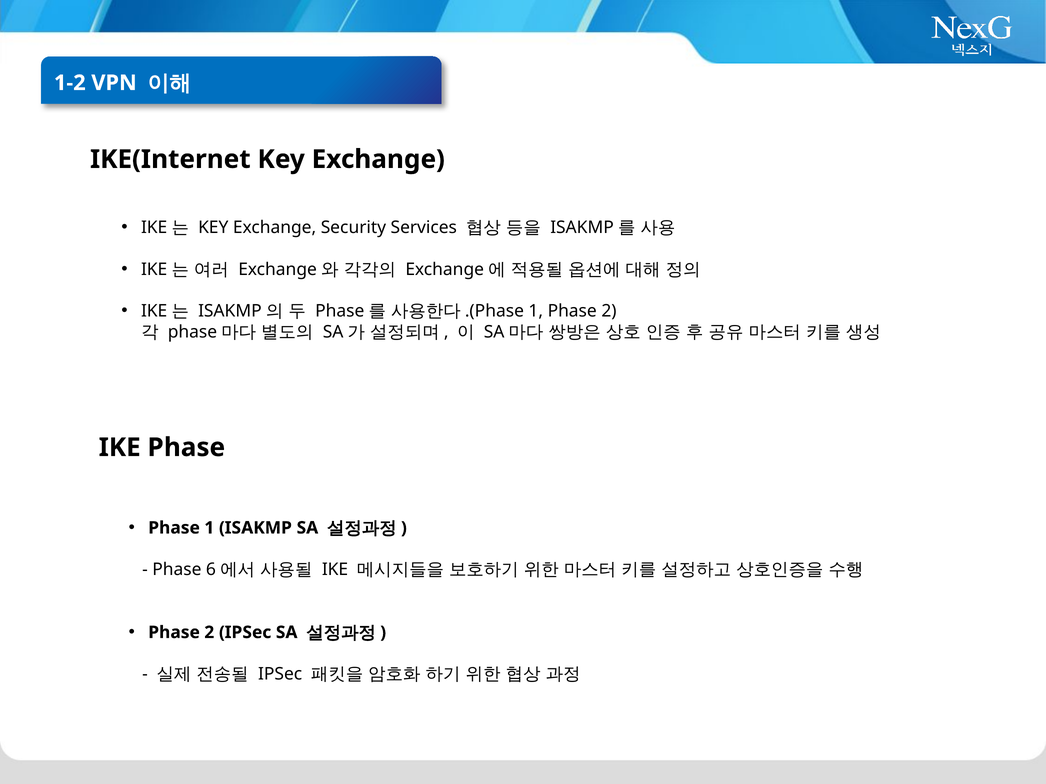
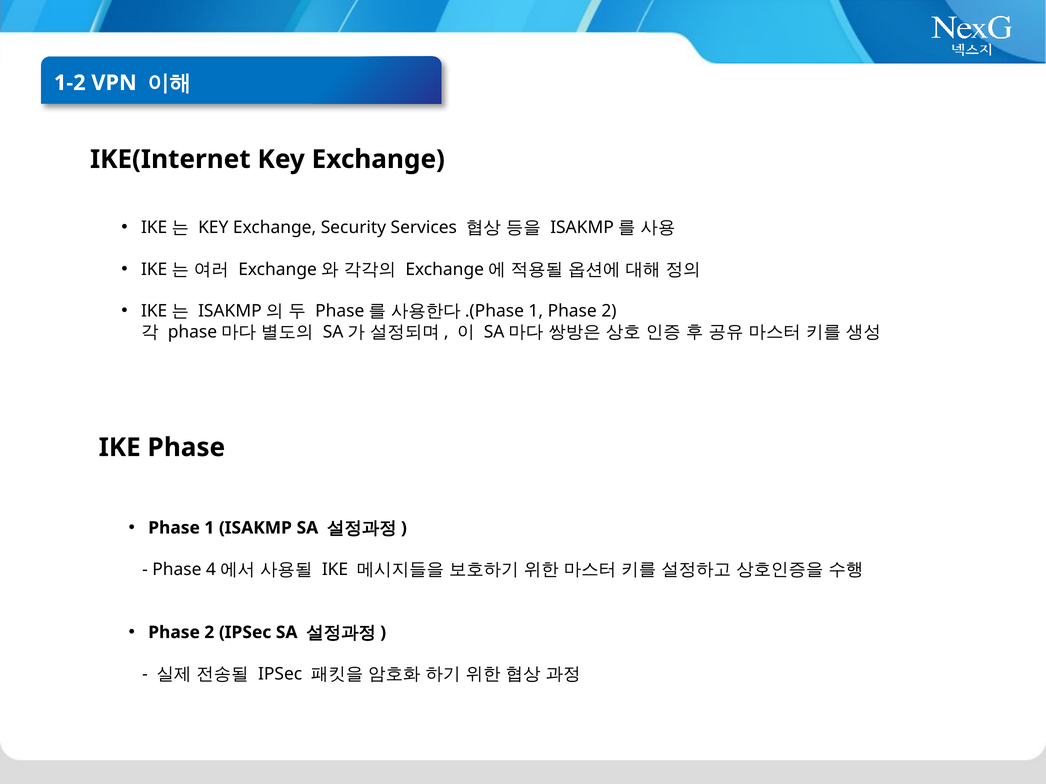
6: 6 -> 4
